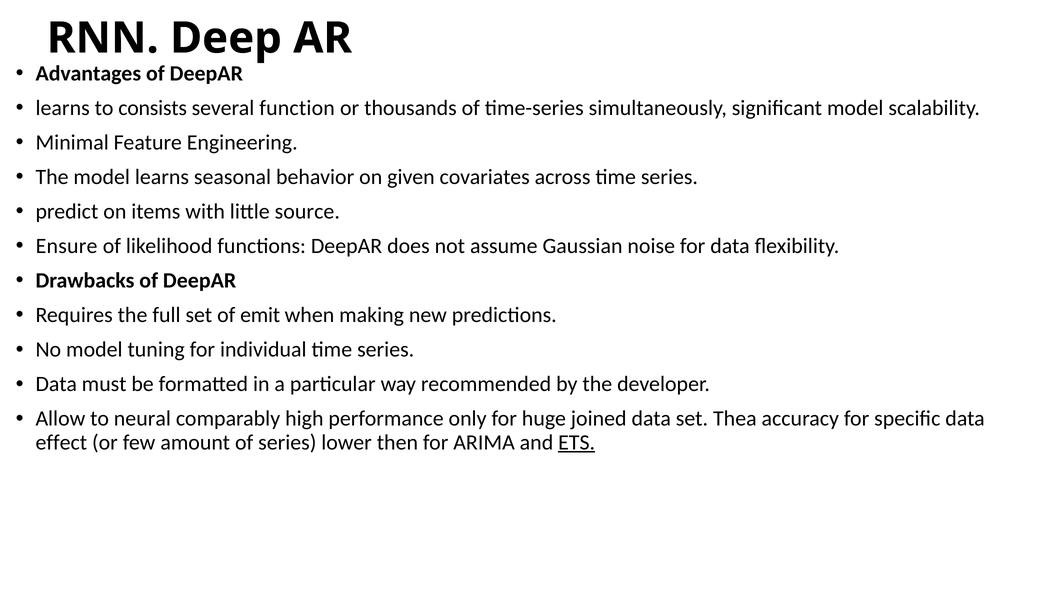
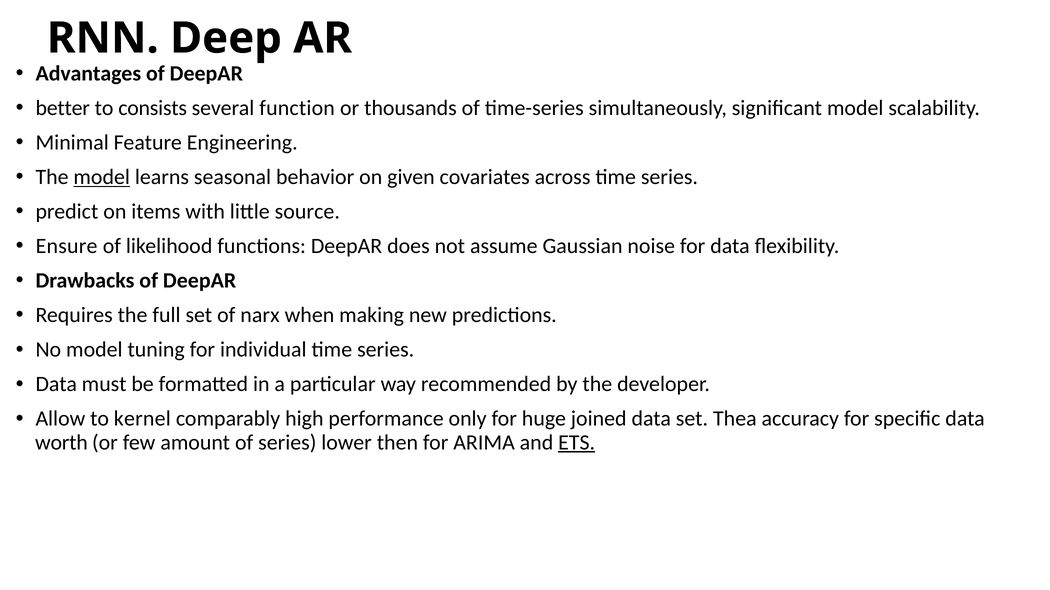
learns at (63, 108): learns -> better
model at (102, 177) underline: none -> present
emit: emit -> narx
neural: neural -> kernel
effect: effect -> worth
